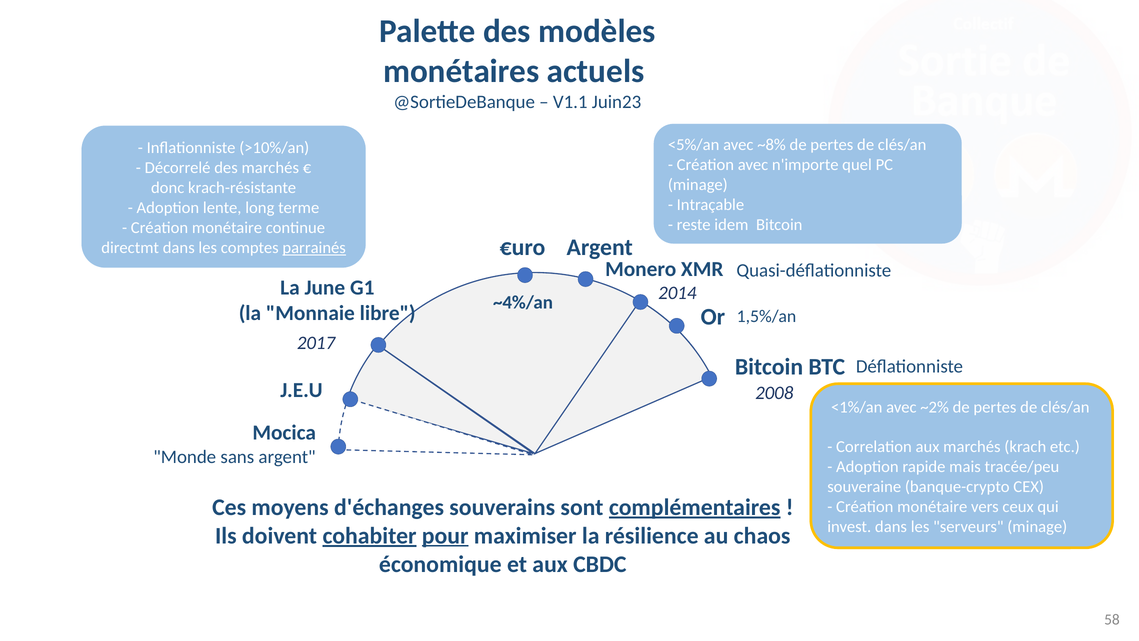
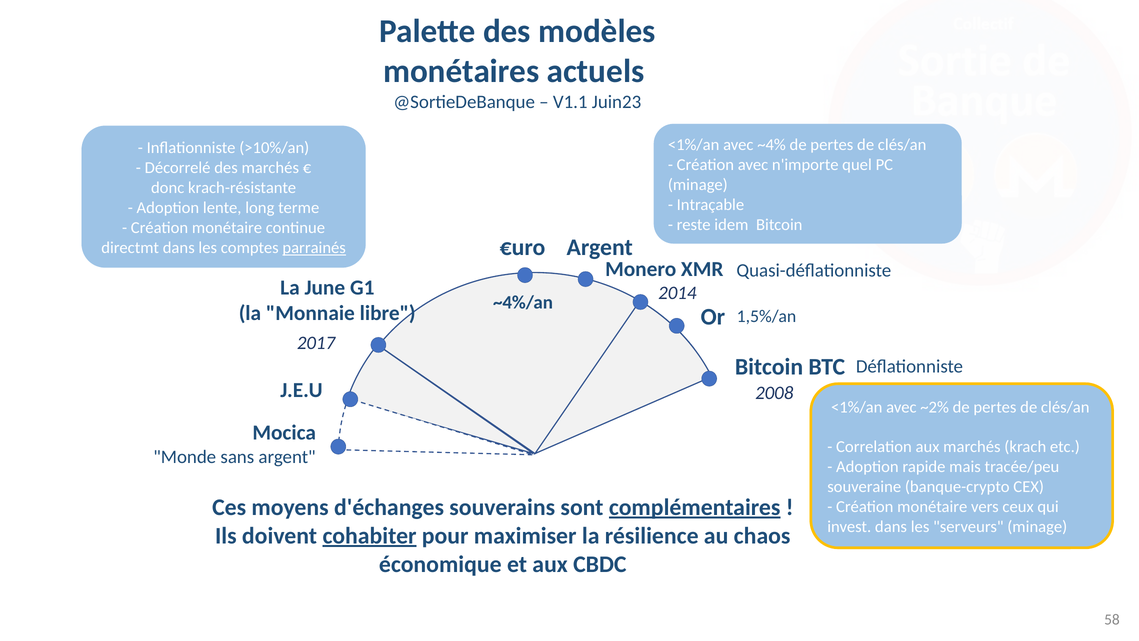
<5%/an at (694, 145): <5%/an -> <1%/an
~8%: ~8% -> ~4%
pour underline: present -> none
